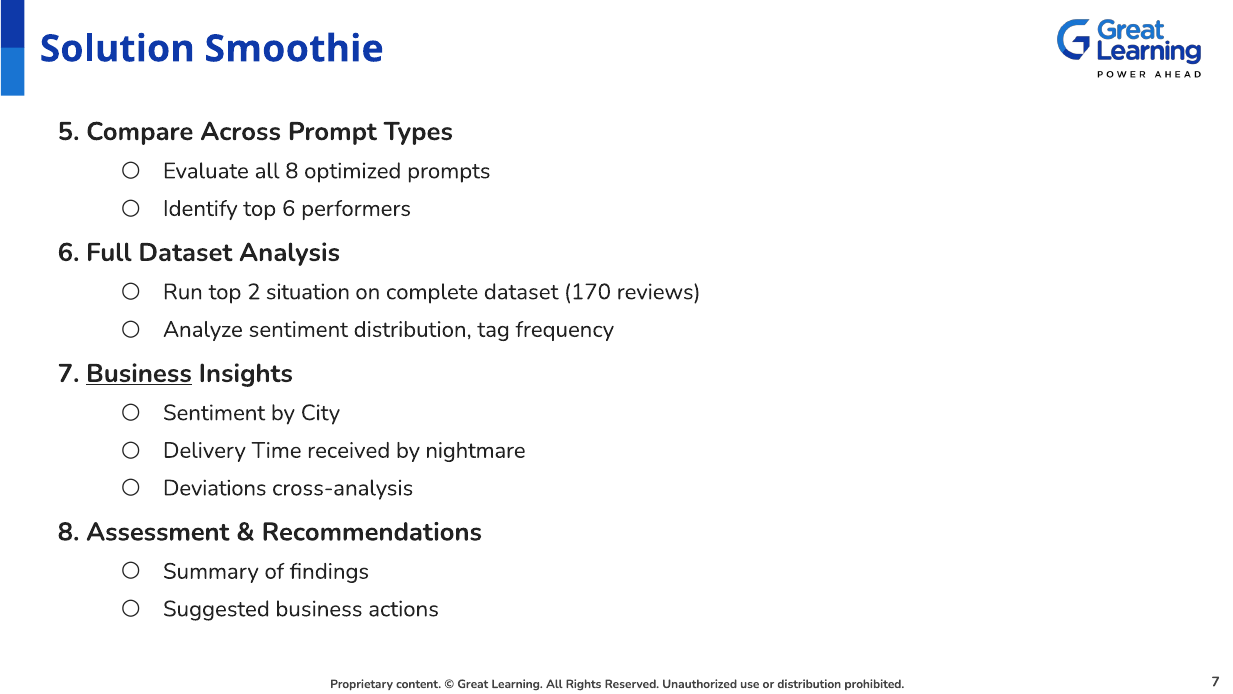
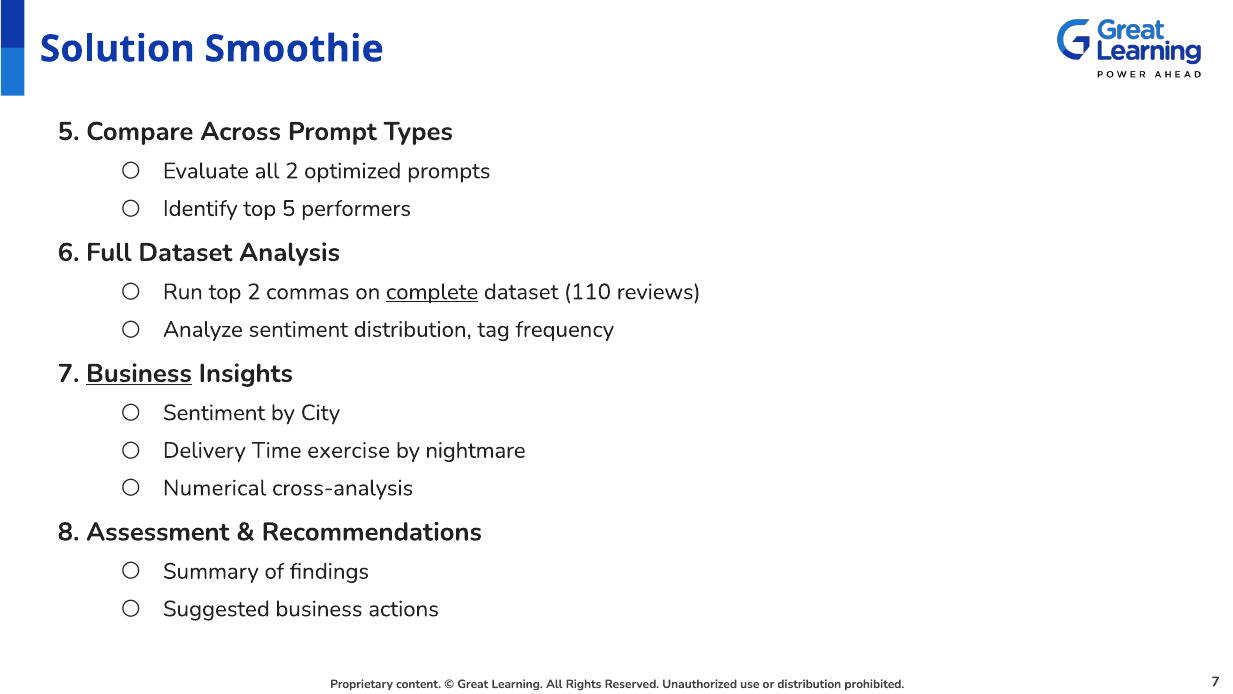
all 8: 8 -> 2
top 6: 6 -> 5
situation: situation -> commas
complete underline: none -> present
170: 170 -> 110
received: received -> exercise
Deviations: Deviations -> Numerical
